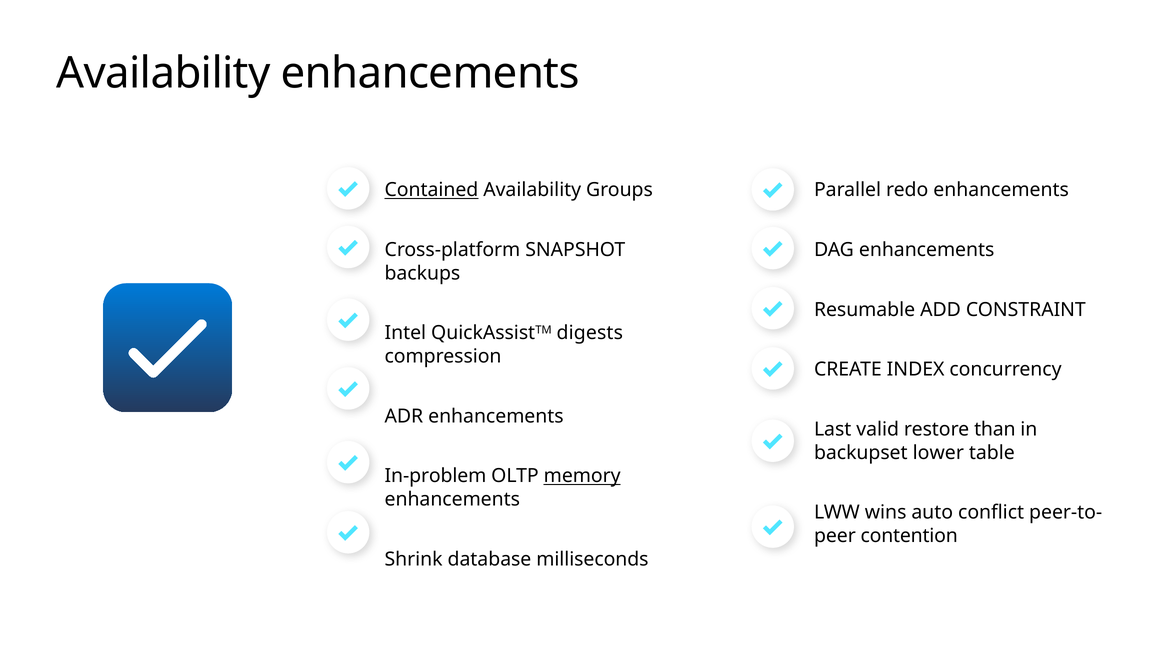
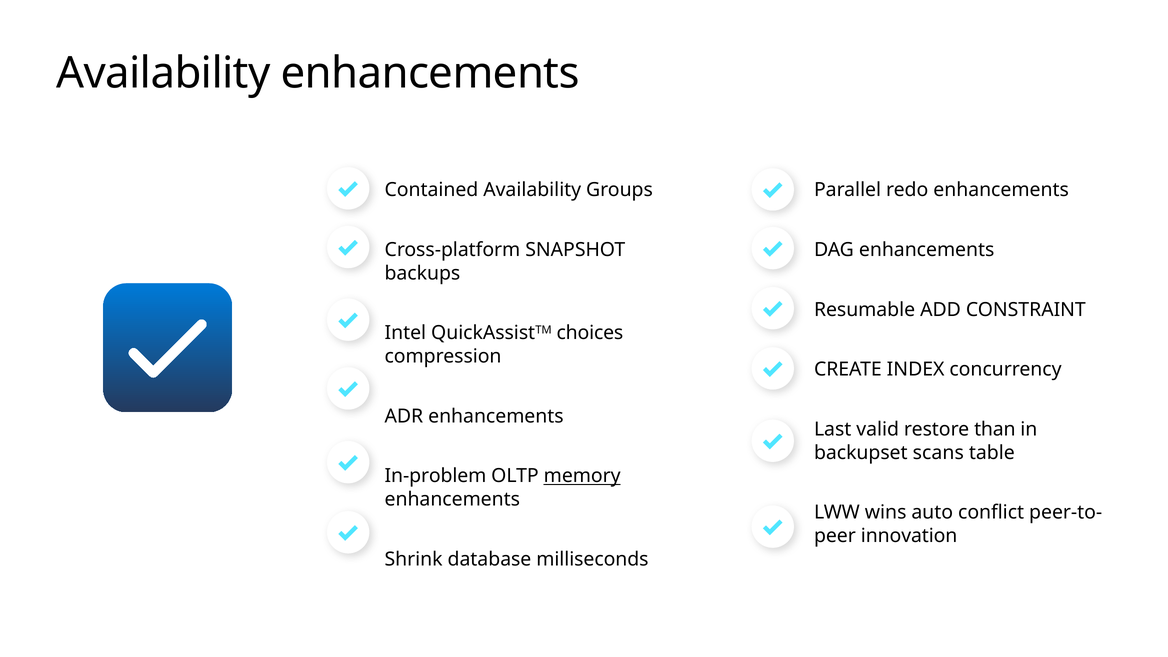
Contained underline: present -> none
digests: digests -> choices
lower: lower -> scans
contention: contention -> innovation
